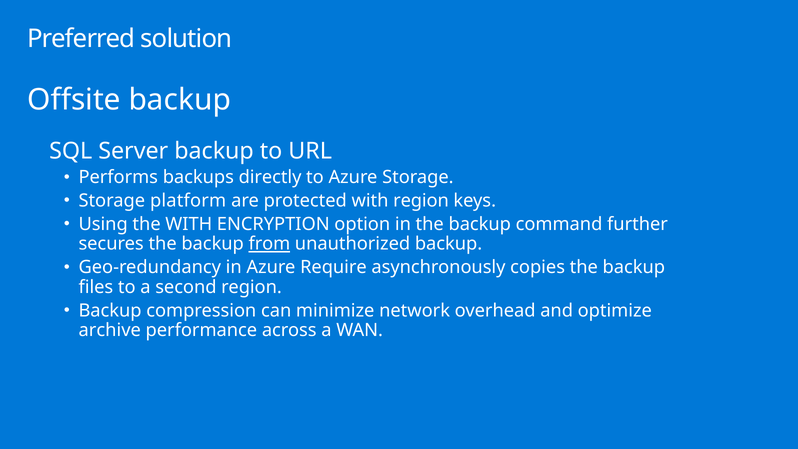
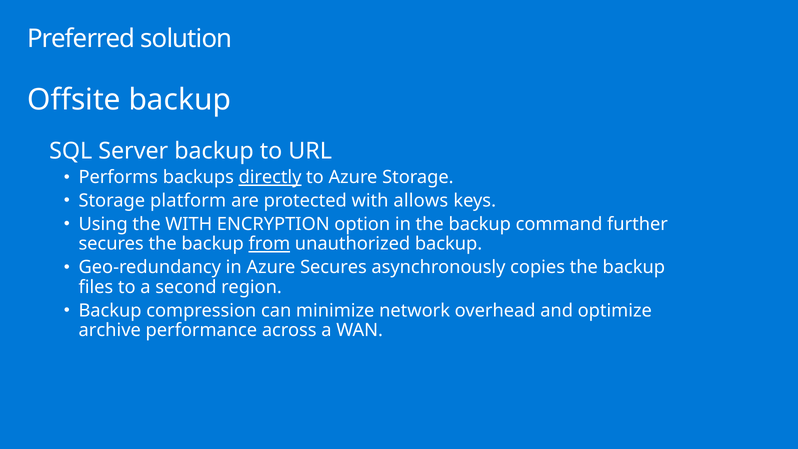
directly underline: none -> present
with region: region -> allows
Azure Require: Require -> Secures
